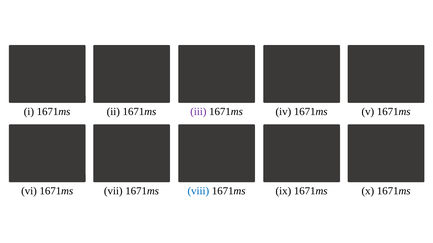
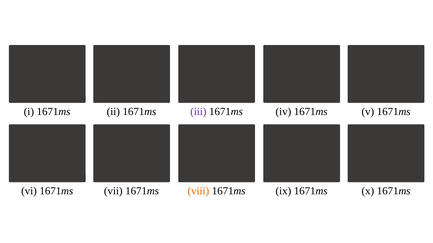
viii colour: blue -> orange
